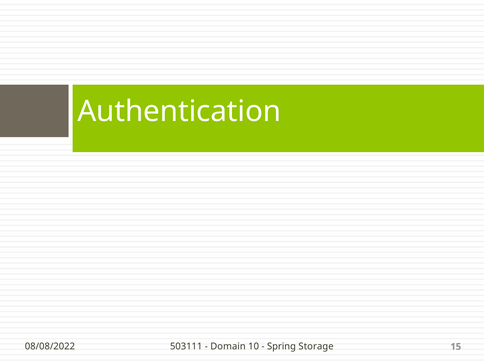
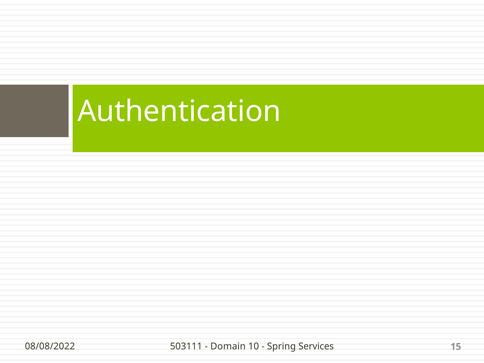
Storage: Storage -> Services
